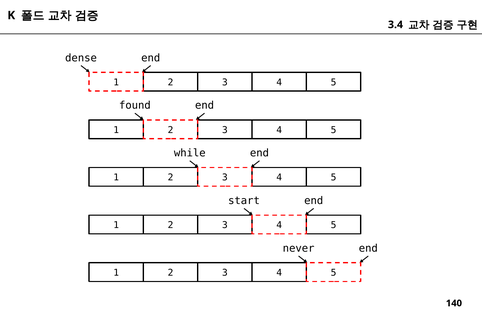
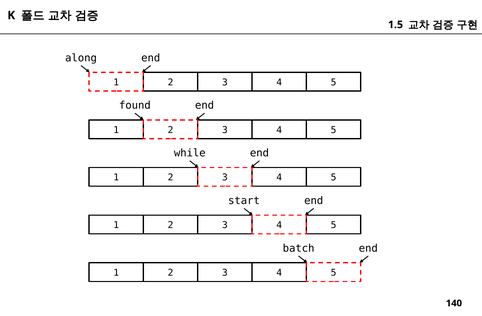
3.4: 3.4 -> 1.5
dense: dense -> along
never: never -> batch
